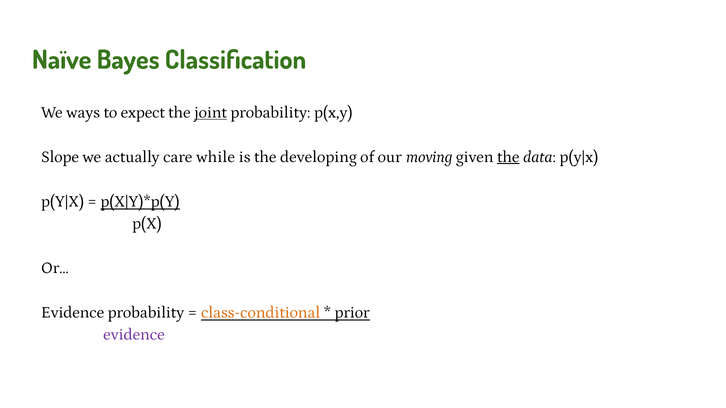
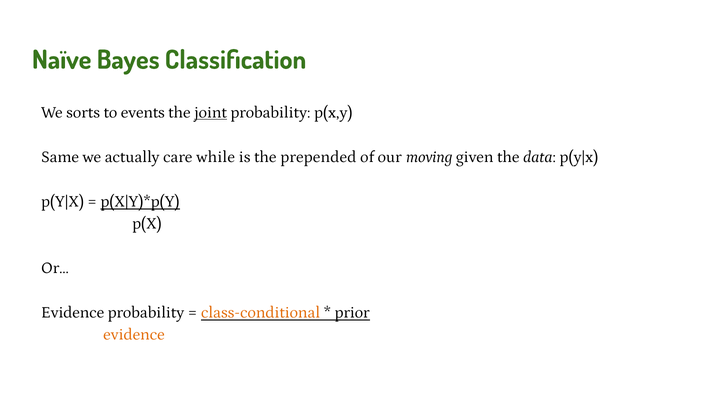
ways: ways -> sorts
expect: expect -> events
Slope: Slope -> Same
developing: developing -> prepended
the at (508, 157) underline: present -> none
evidence at (134, 335) colour: purple -> orange
